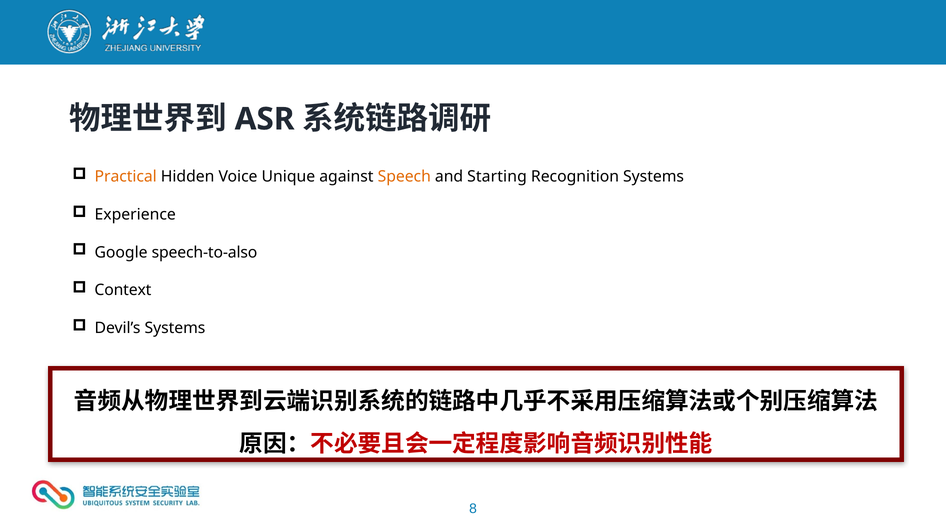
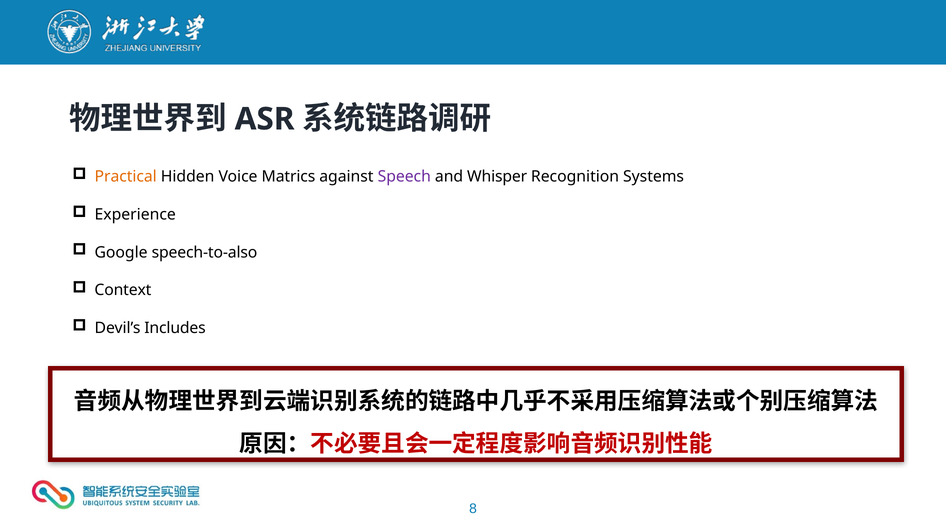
Unique: Unique -> Matrics
Speech colour: orange -> purple
Starting: Starting -> Whisper
Devil’s Systems: Systems -> Includes
